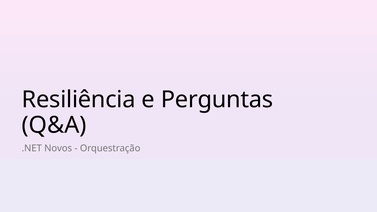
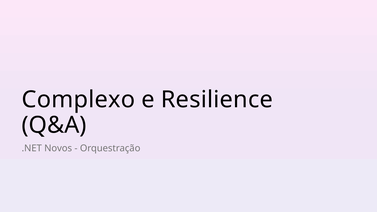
Resiliência: Resiliência -> Complexo
Perguntas: Perguntas -> Resilience
